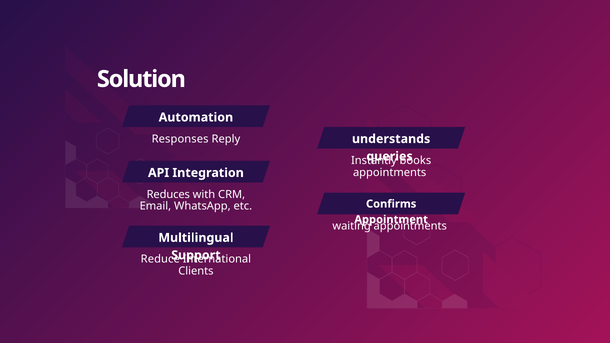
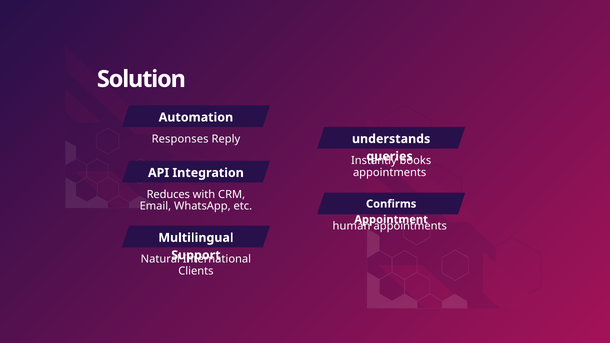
waiting: waiting -> human
Reduce: Reduce -> Natural
